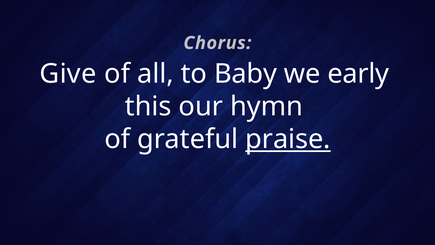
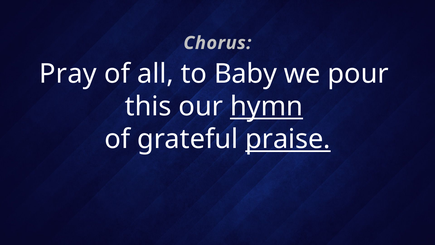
Give: Give -> Pray
early: early -> pour
hymn underline: none -> present
